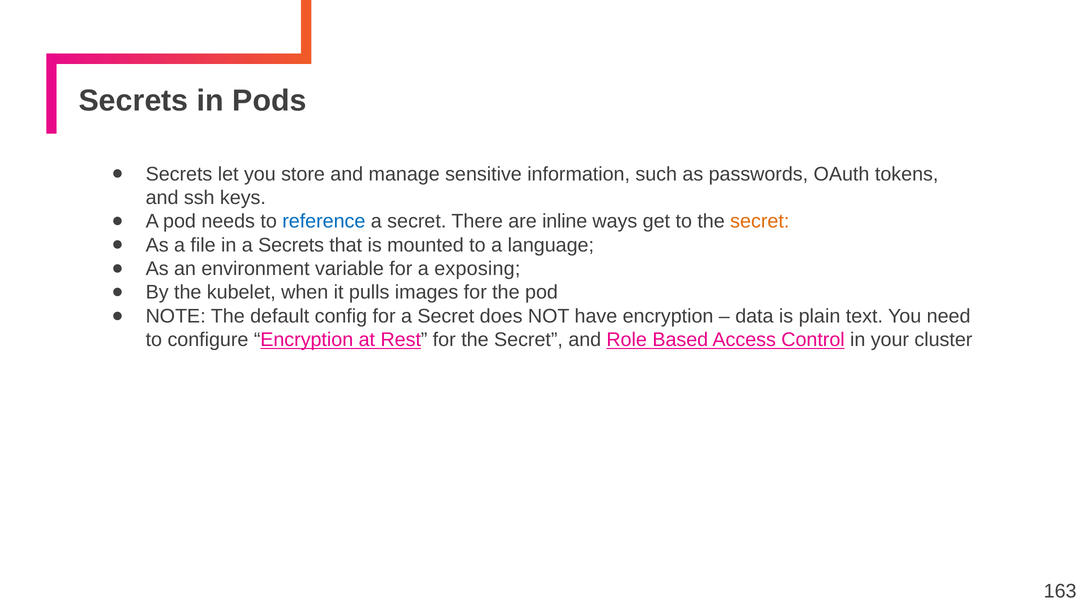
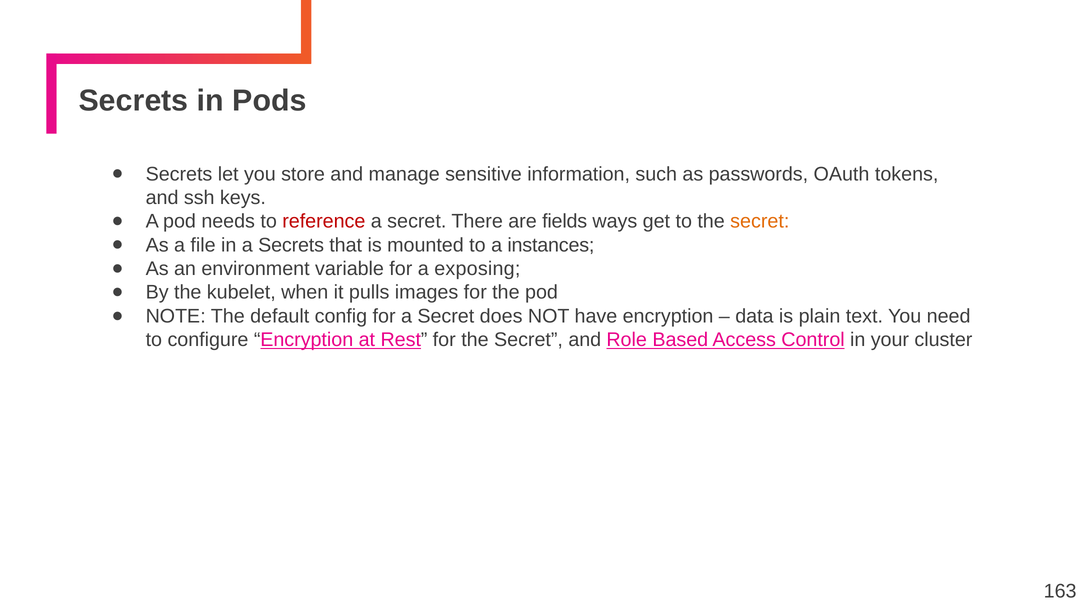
reference colour: blue -> red
inline: inline -> fields
language: language -> instances
